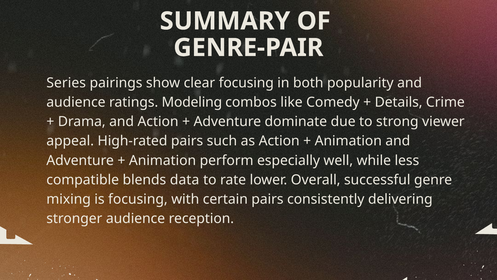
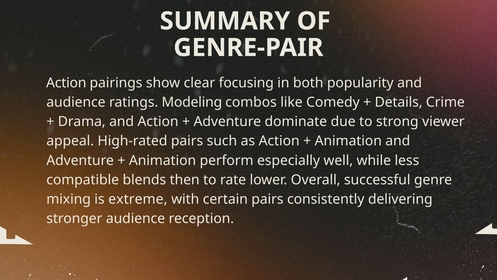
Series at (66, 83): Series -> Action
data: data -> then
is focusing: focusing -> extreme
